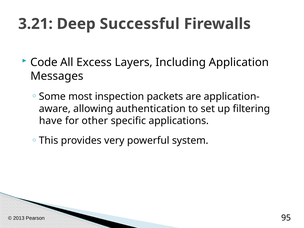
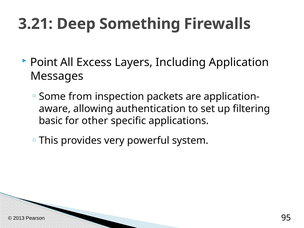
Successful: Successful -> Something
Code: Code -> Point
most: most -> from
have: have -> basic
